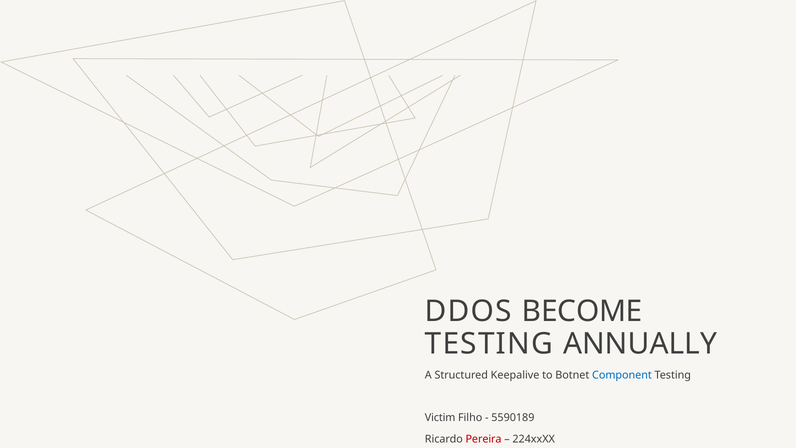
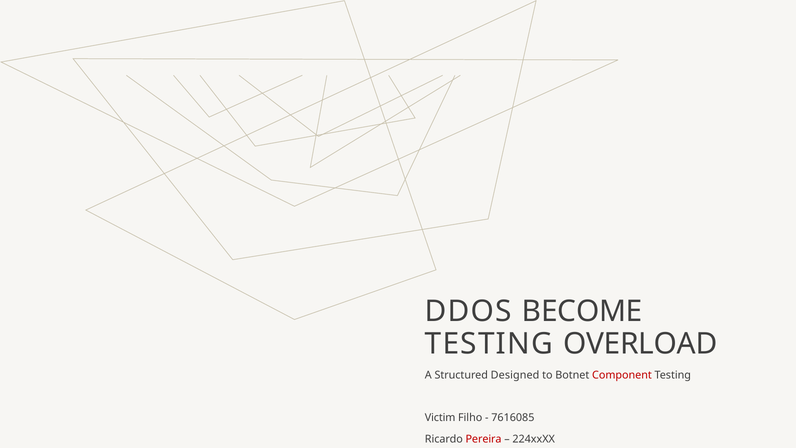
ANNUALLY: ANNUALLY -> OVERLOAD
Keepalive: Keepalive -> Designed
Component colour: blue -> red
5590189: 5590189 -> 7616085
